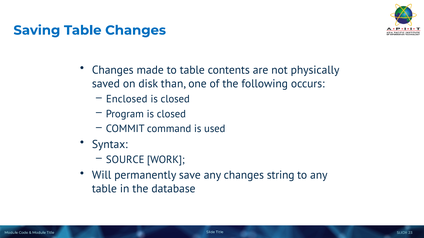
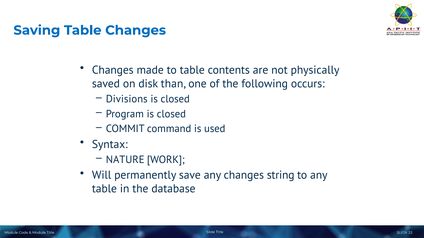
Enclosed: Enclosed -> Divisions
SOURCE: SOURCE -> NATURE
